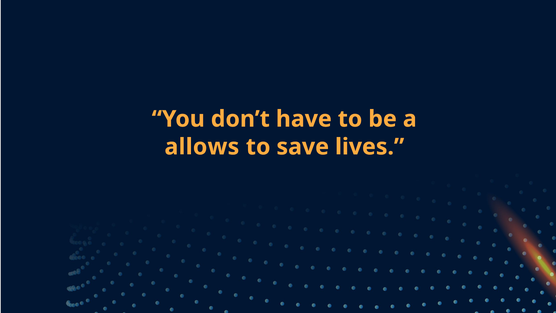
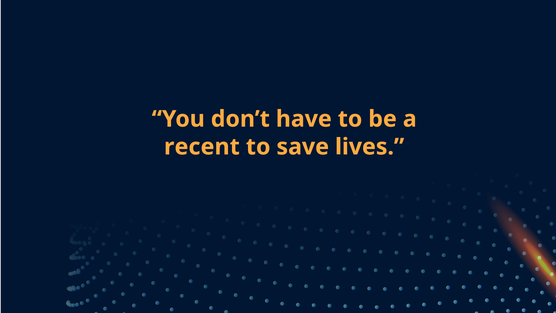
allows: allows -> recent
